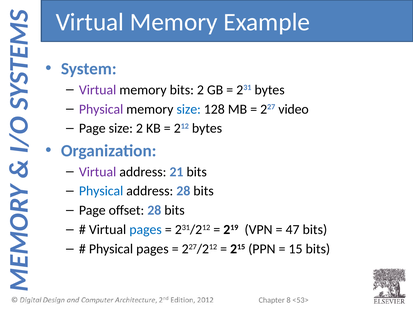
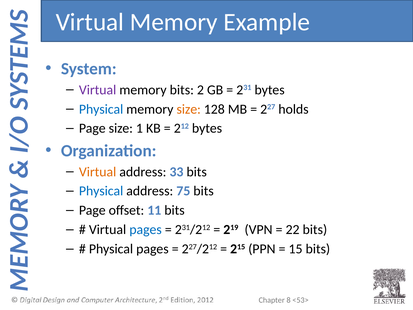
Physical at (101, 109) colour: purple -> blue
size at (189, 109) colour: blue -> orange
video: video -> holds
size 2: 2 -> 1
Virtual at (98, 172) colour: purple -> orange
21: 21 -> 33
address 28: 28 -> 75
offset 28: 28 -> 11
47: 47 -> 22
